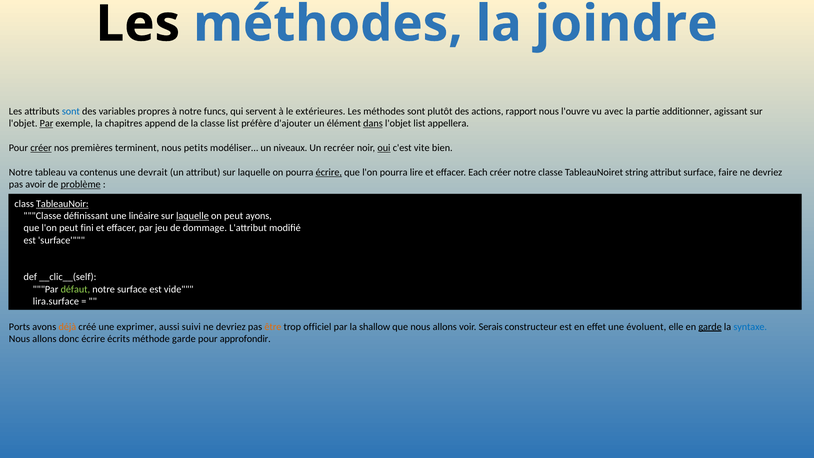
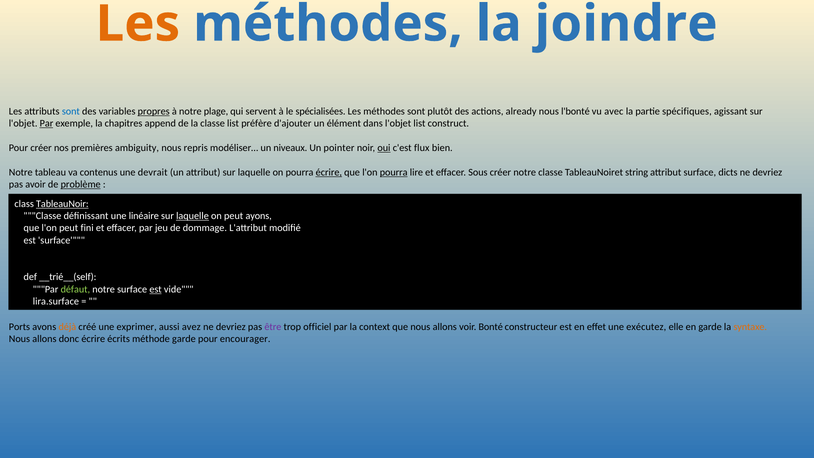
Les at (138, 24) colour: black -> orange
propres underline: none -> present
funcs: funcs -> plage
extérieures: extérieures -> spécialisées
rapport: rapport -> already
l'ouvre: l'ouvre -> l'bonté
additionner: additionner -> spécifiques
dans underline: present -> none
appellera: appellera -> construct
créer at (41, 148) underline: present -> none
terminent: terminent -> ambiguity
petits: petits -> repris
recréer: recréer -> pointer
vite: vite -> flux
pourra at (394, 172) underline: none -> present
Each: Each -> Sous
faire: faire -> dicts
__clic__(self: __clic__(self -> __trié__(self
est at (156, 289) underline: none -> present
suivi: suivi -> avez
être colour: orange -> purple
shallow: shallow -> context
Serais: Serais -> Bonté
évoluent: évoluent -> exécutez
garde at (710, 327) underline: present -> none
syntaxe colour: blue -> orange
approfondir: approfondir -> encourager
